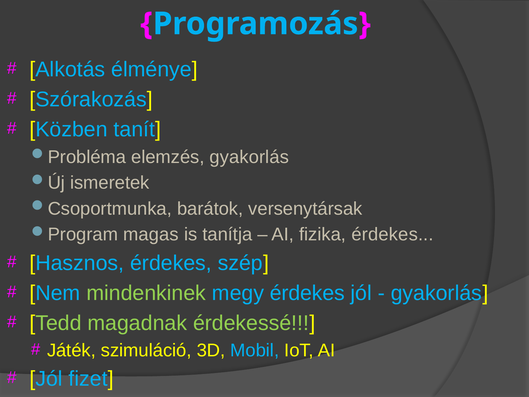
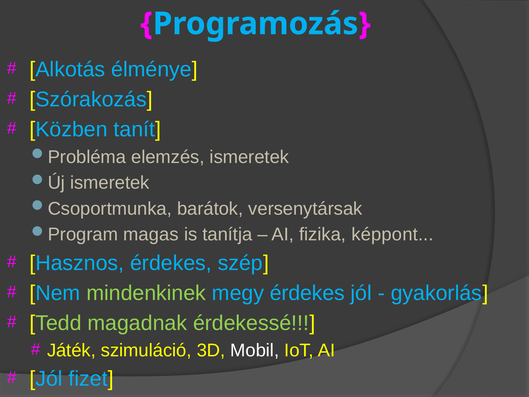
elemzés gyakorlás: gyakorlás -> ismeretek
fizika érdekes: érdekes -> képpont
Mobil colour: light blue -> white
